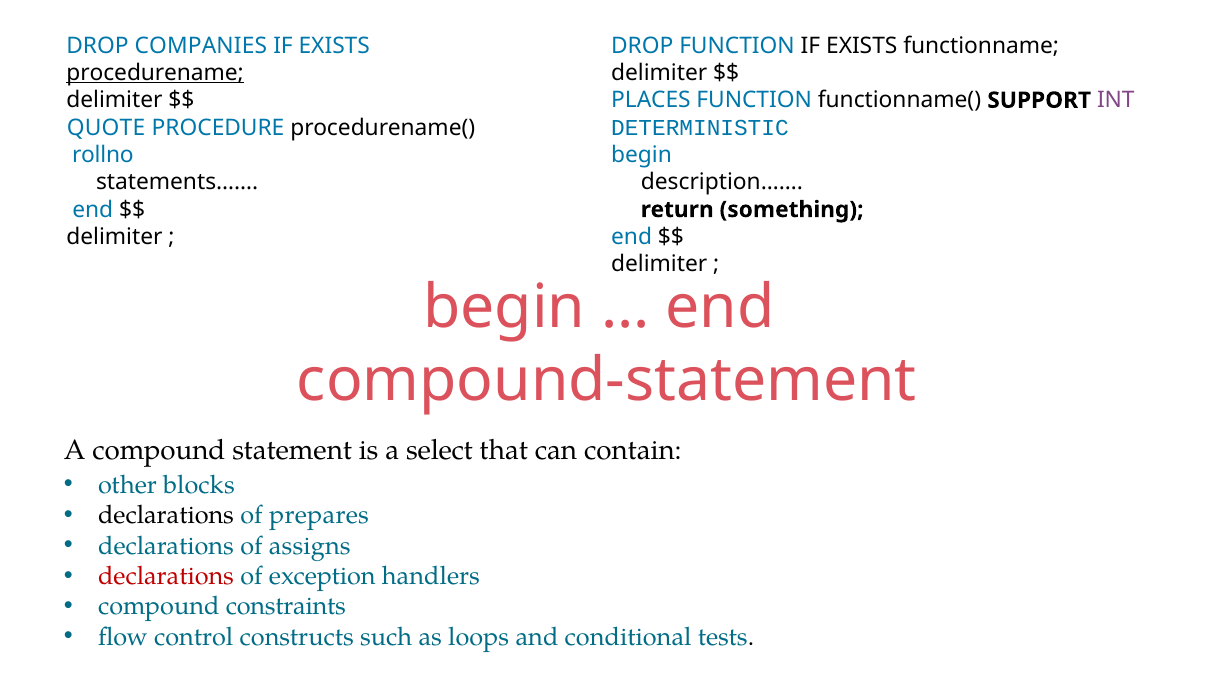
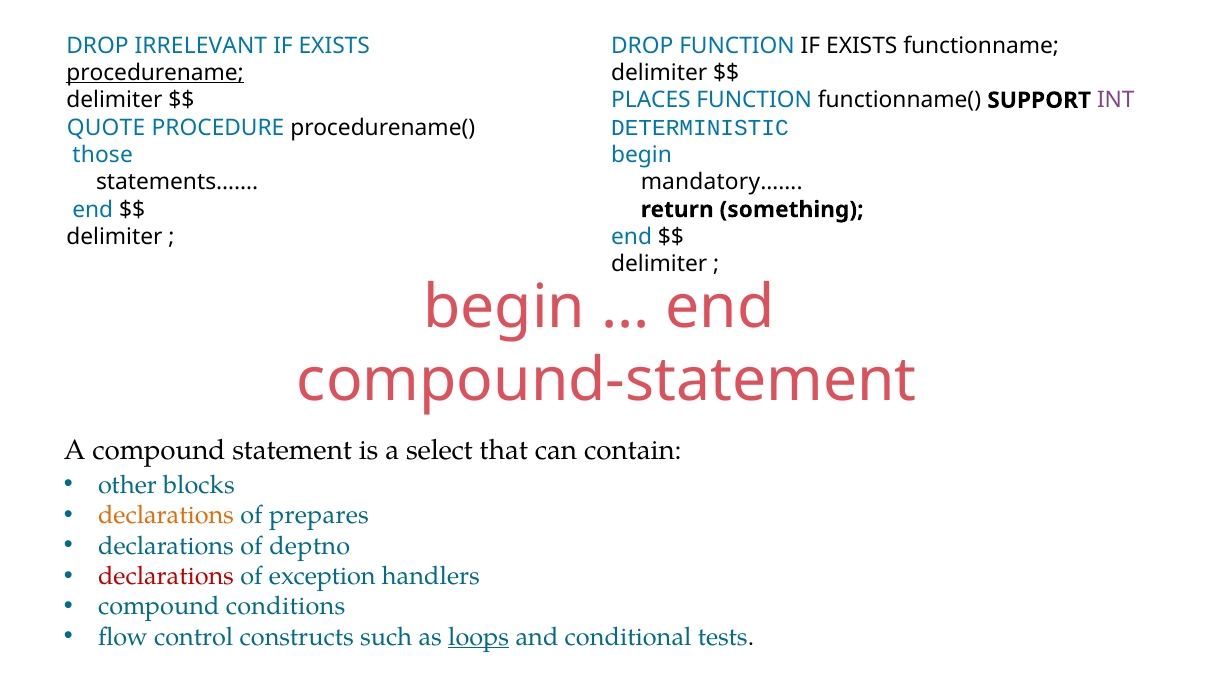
COMPANIES: COMPANIES -> IRRELEVANT
rollno: rollno -> those
description……: description…… -> mandatory……
declarations at (166, 515) colour: black -> orange
assigns: assigns -> deptno
constraints: constraints -> conditions
loops underline: none -> present
